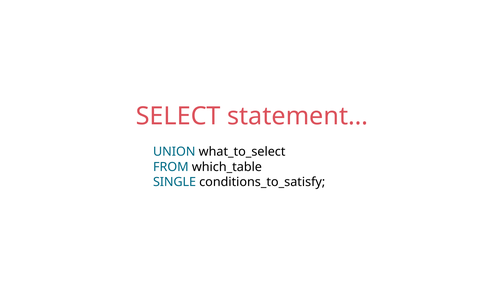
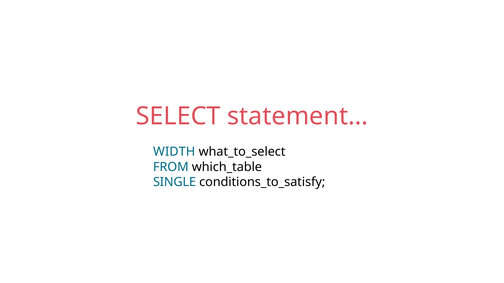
UNION: UNION -> WIDTH
